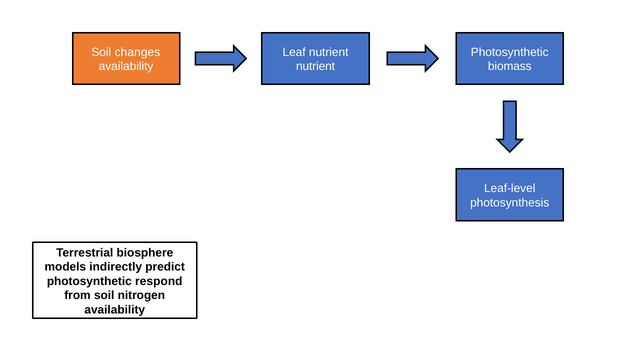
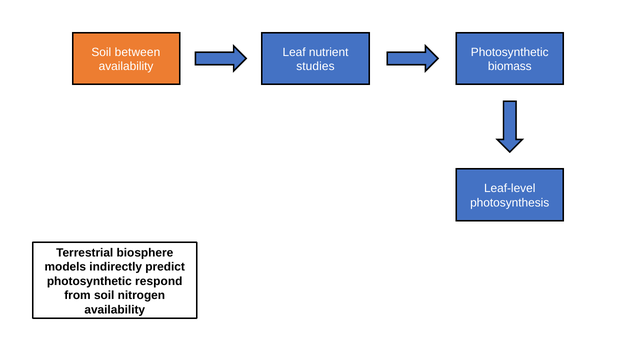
changes: changes -> between
nutrient at (316, 66): nutrient -> studies
